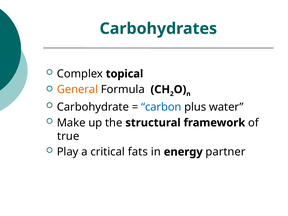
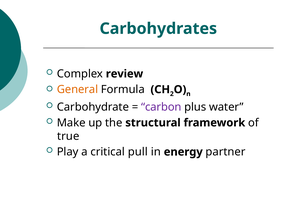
topical: topical -> review
carbon colour: blue -> purple
fats: fats -> pull
